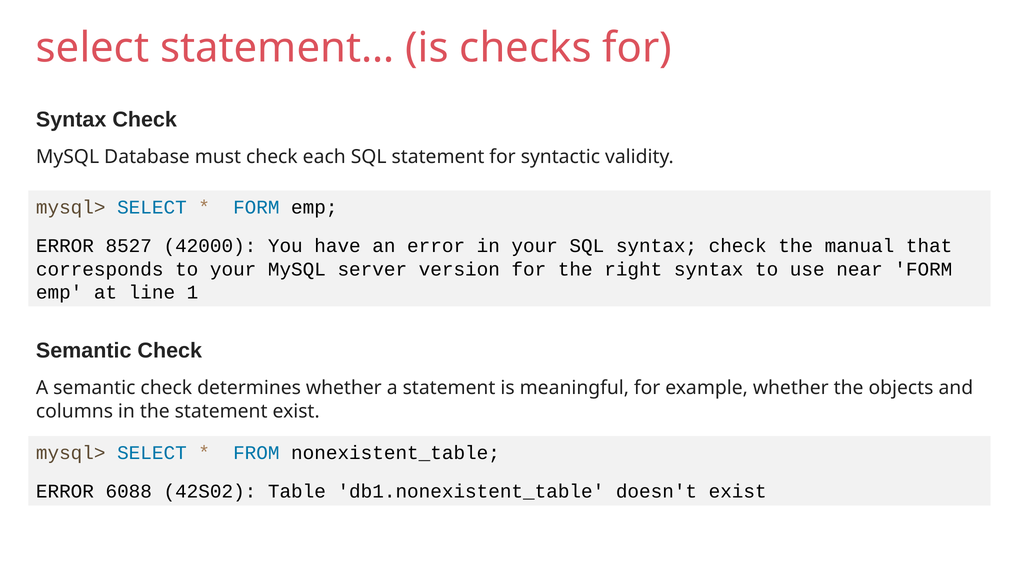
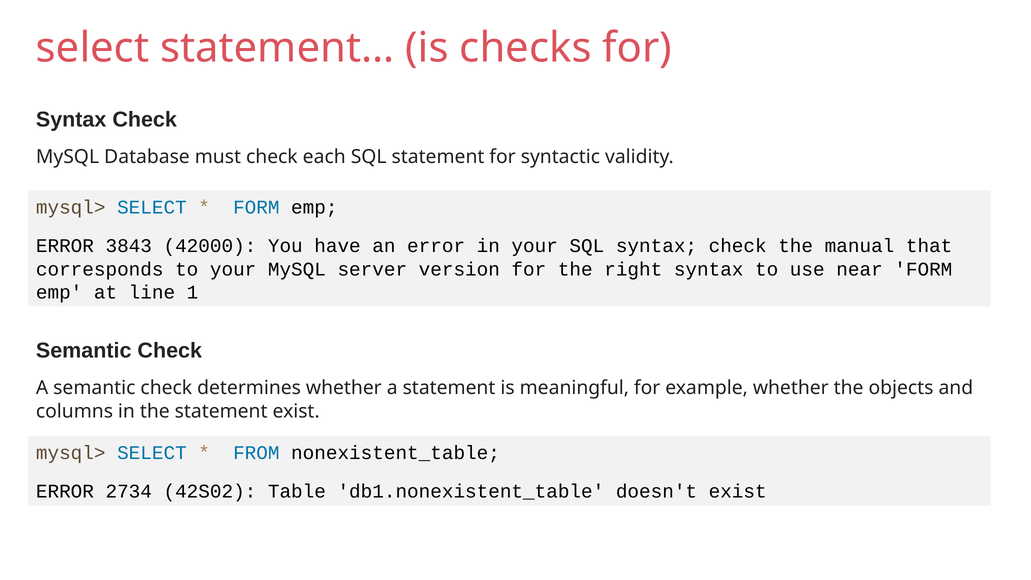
8527: 8527 -> 3843
6088: 6088 -> 2734
